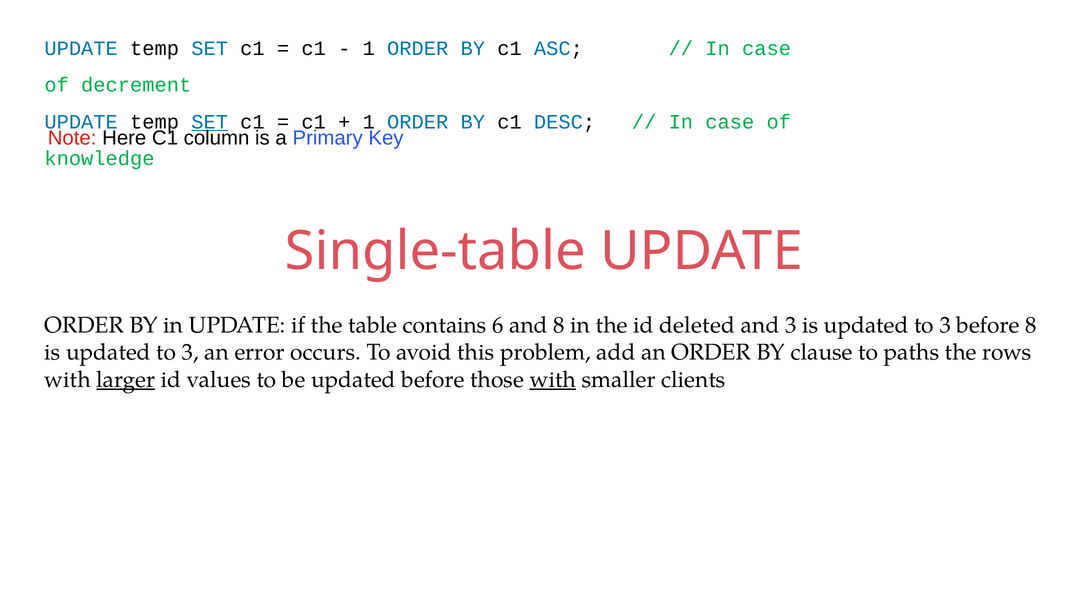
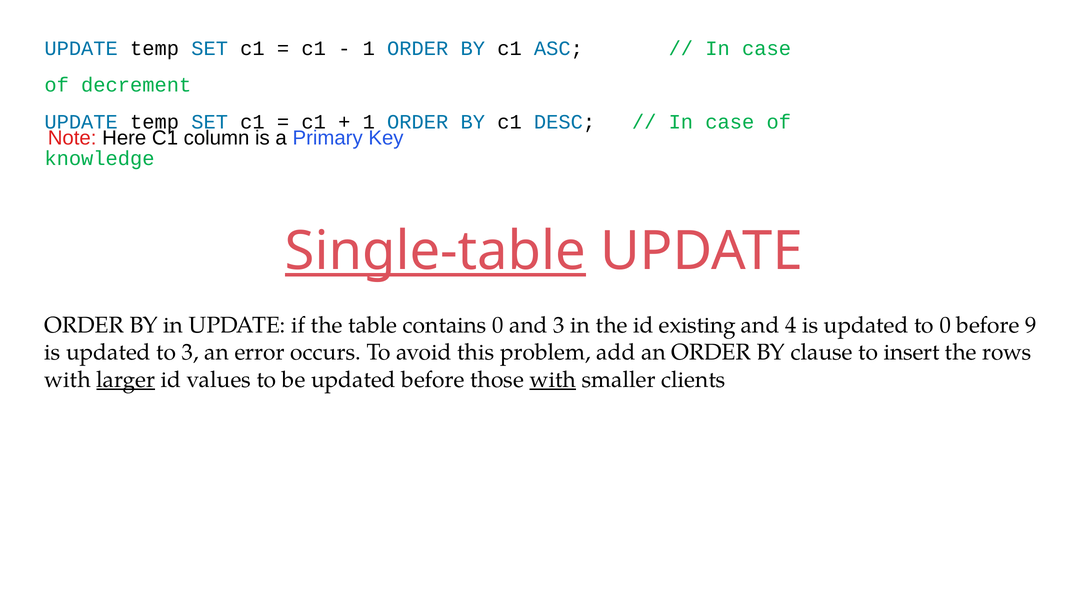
SET at (210, 122) underline: present -> none
Single-table underline: none -> present
contains 6: 6 -> 0
and 8: 8 -> 3
deleted: deleted -> existing
and 3: 3 -> 4
3 at (945, 325): 3 -> 0
before 8: 8 -> 9
paths: paths -> insert
